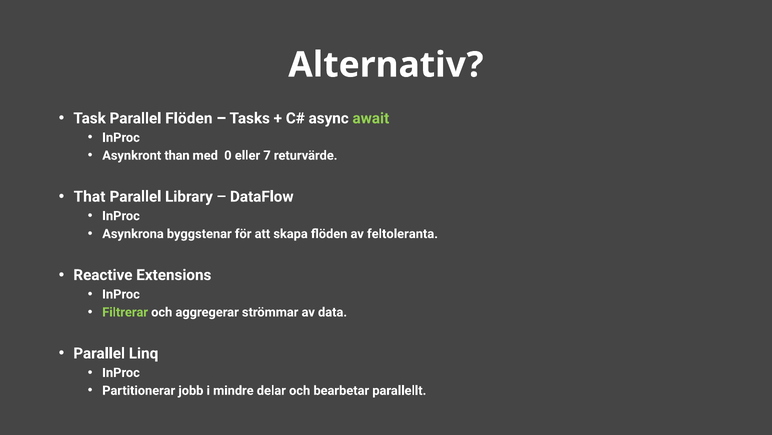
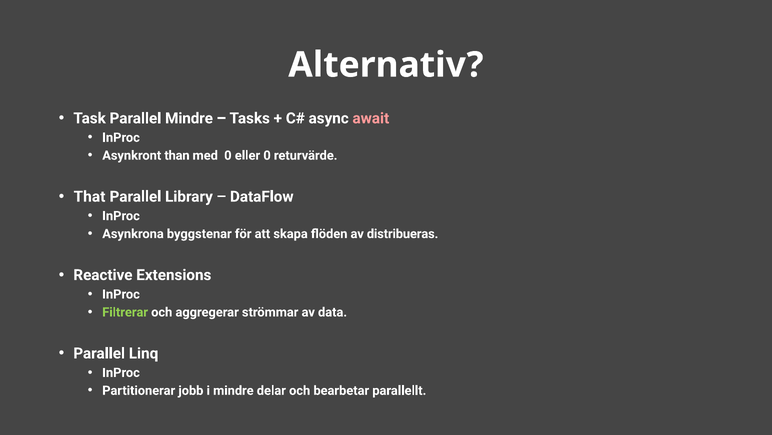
Parallel Flöden: Flöden -> Mindre
await colour: light green -> pink
eller 7: 7 -> 0
feltoleranta: feltoleranta -> distribueras
